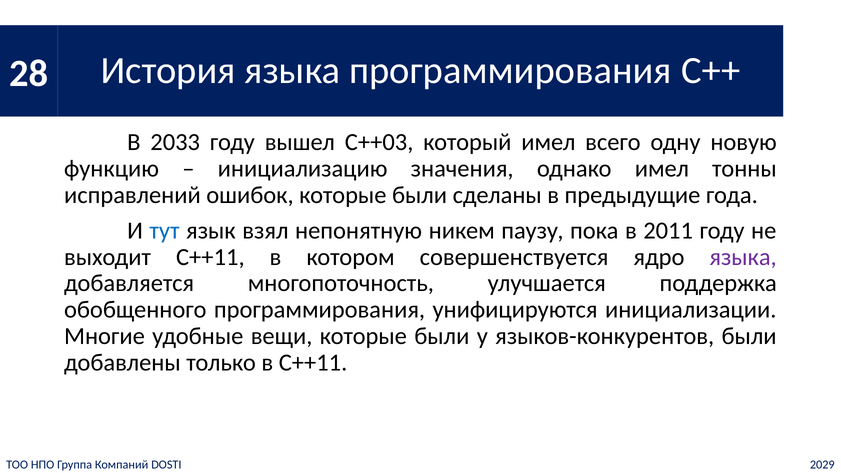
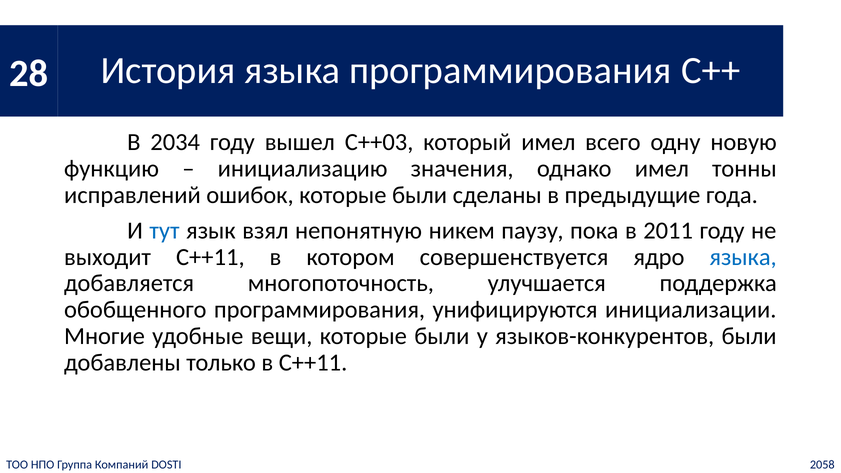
2033: 2033 -> 2034
языка at (743, 257) colour: purple -> blue
2029: 2029 -> 2058
